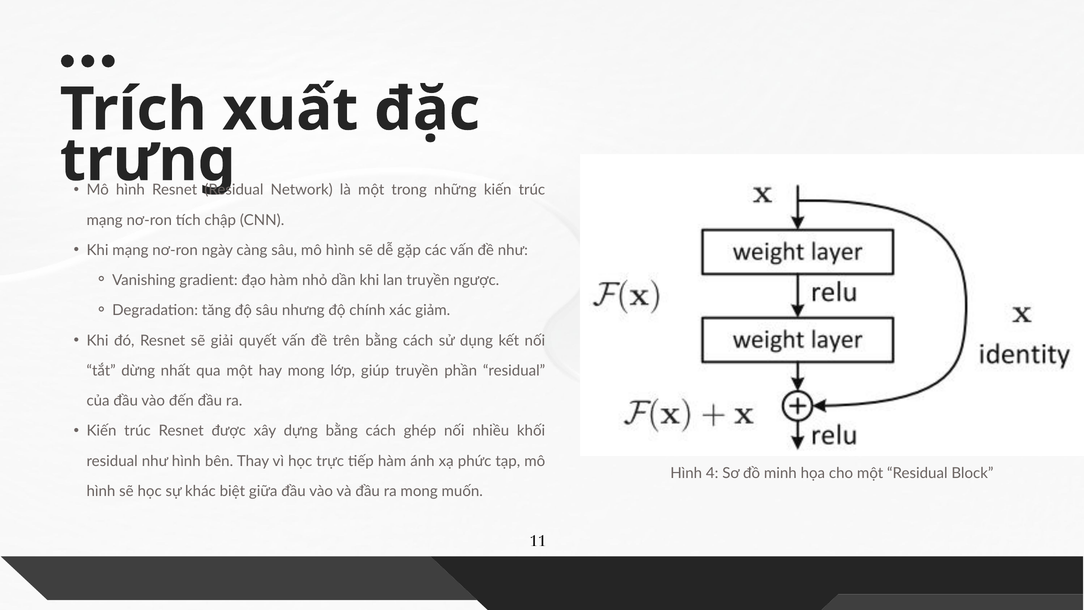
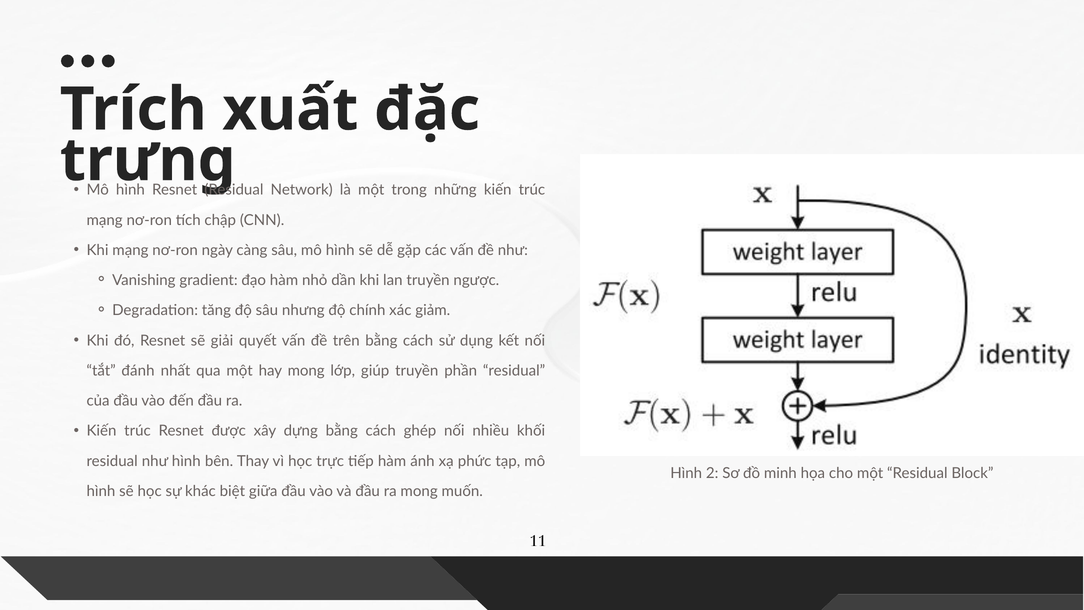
dừng: dừng -> đánh
4: 4 -> 2
